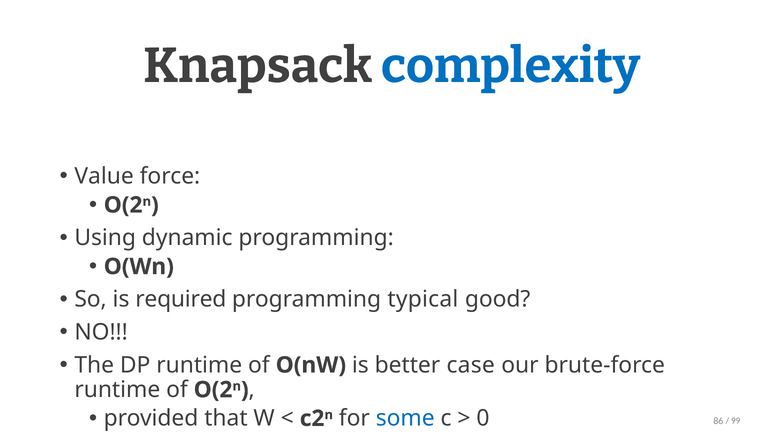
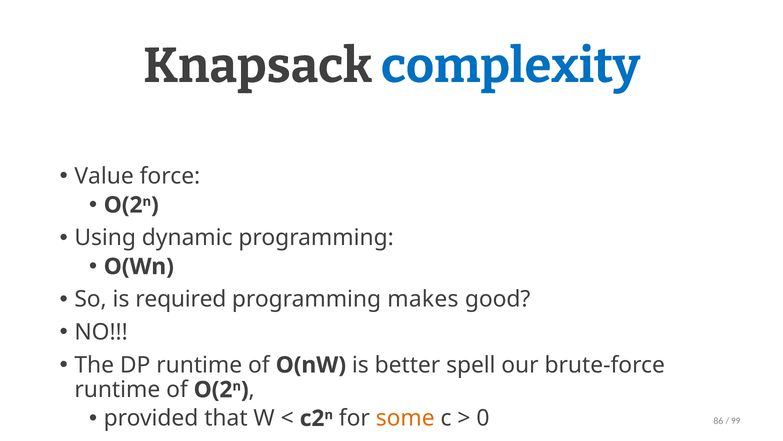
typical: typical -> makes
case: case -> spell
some colour: blue -> orange
